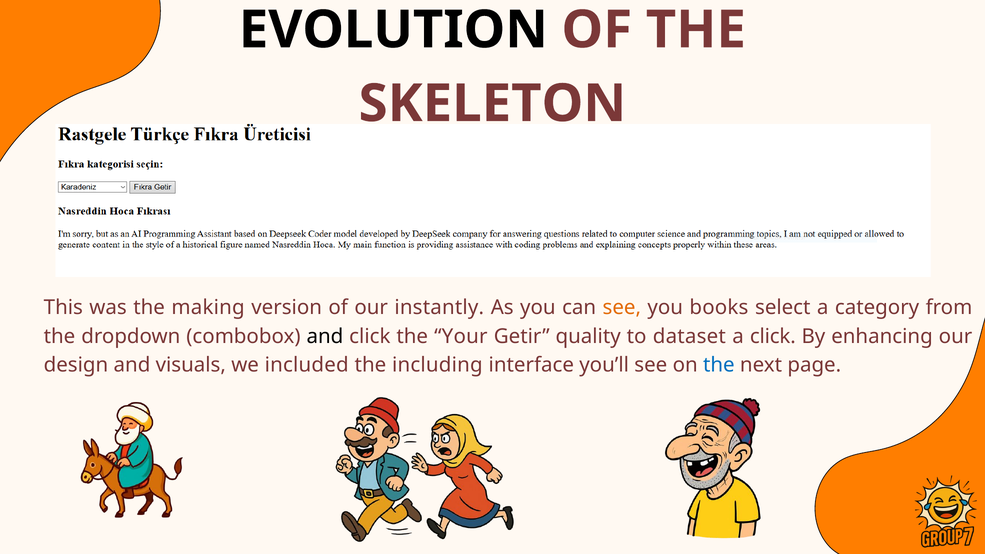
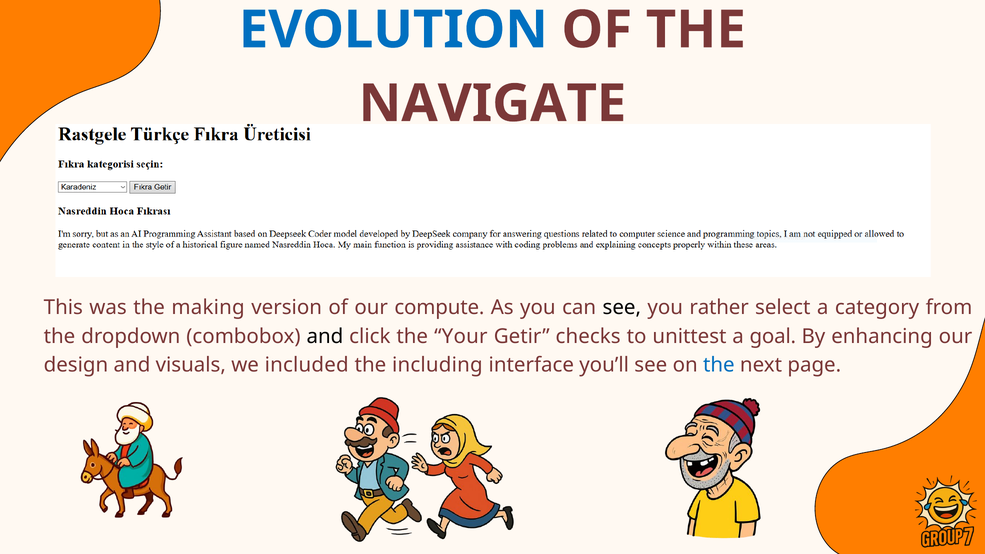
EVOLUTION colour: black -> blue
SKELETON: SKELETON -> NAVIGATE
instantly: instantly -> compute
see at (622, 308) colour: orange -> black
books: books -> rather
quality: quality -> checks
dataset: dataset -> unittest
a click: click -> goal
